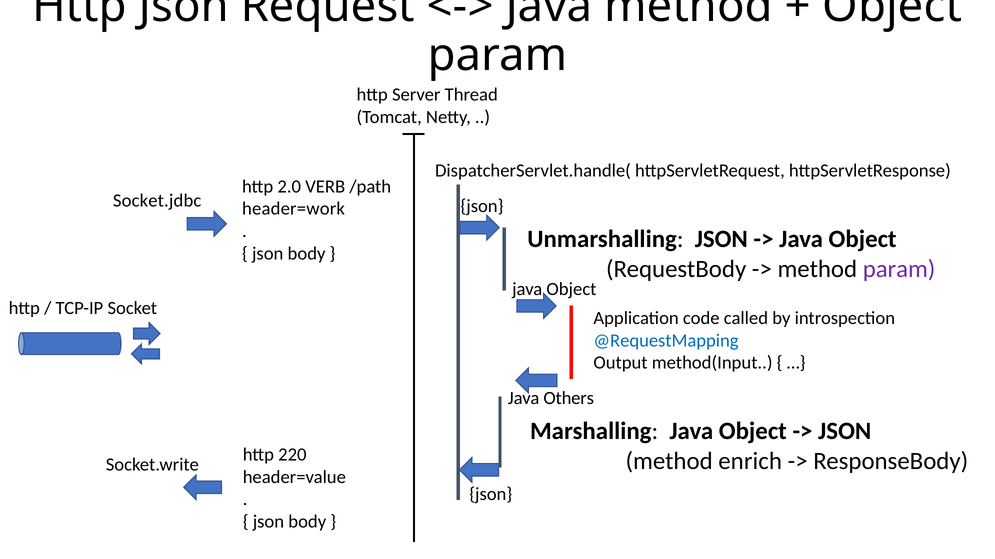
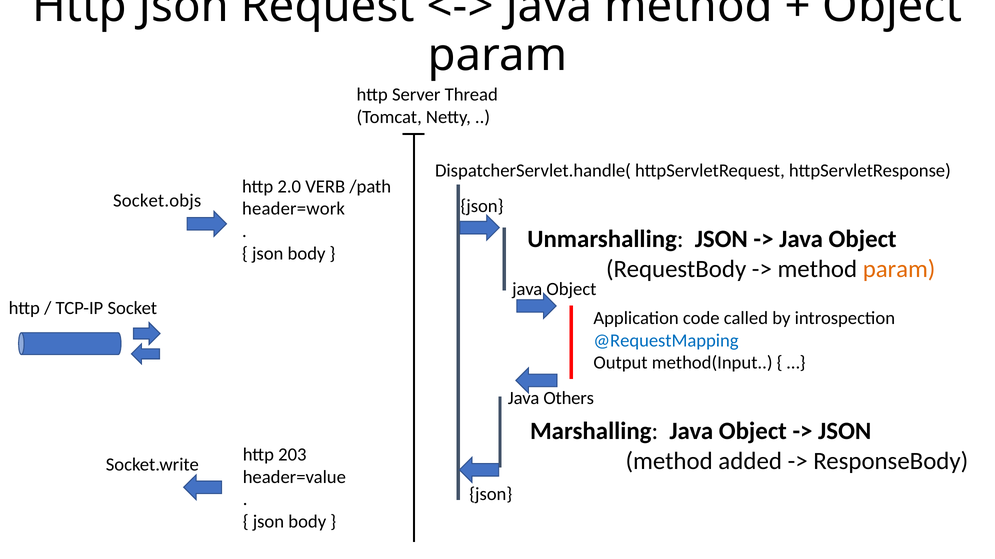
Socket.jdbc: Socket.jdbc -> Socket.objs
param at (899, 269) colour: purple -> orange
220: 220 -> 203
enrich: enrich -> added
